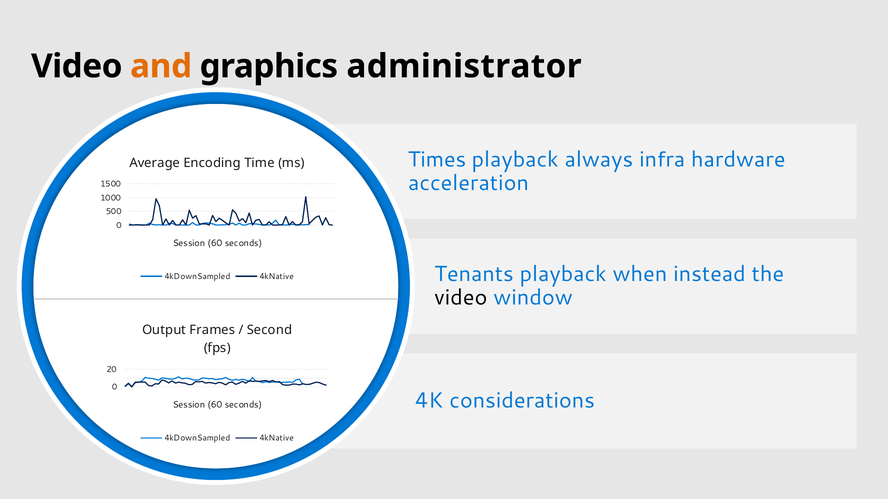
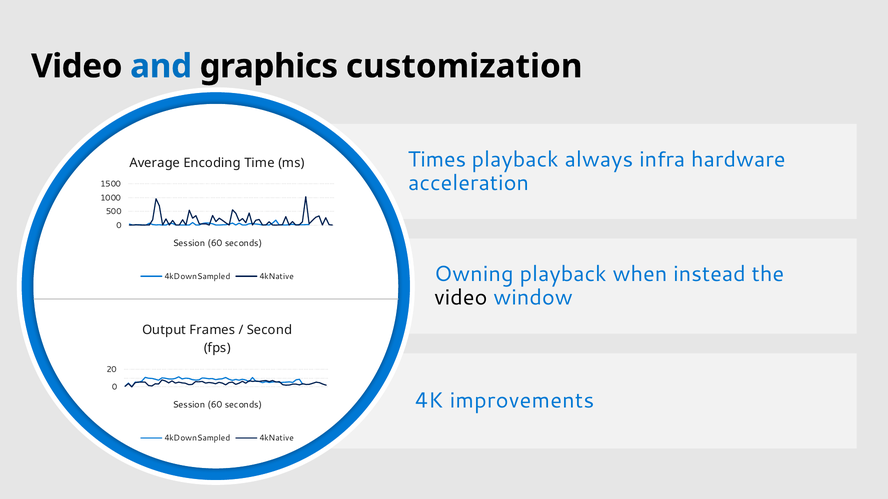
and colour: orange -> blue
administrator: administrator -> customization
Tenants: Tenants -> Owning
considerations: considerations -> improvements
